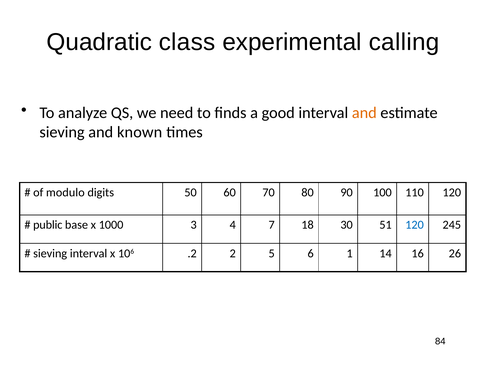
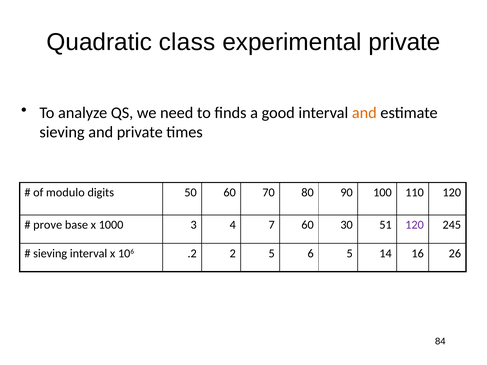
experimental calling: calling -> private
and known: known -> private
public: public -> prove
7 18: 18 -> 60
120 at (415, 225) colour: blue -> purple
6 1: 1 -> 5
